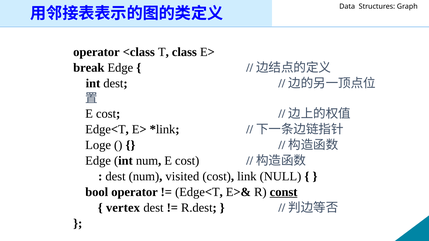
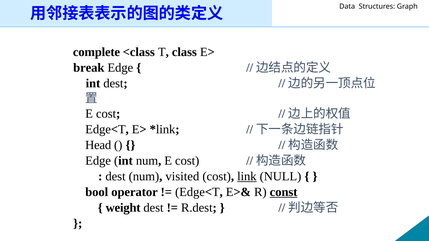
operator at (96, 52): operator -> complete
Loge: Loge -> Head
link underline: none -> present
vertex: vertex -> weight
